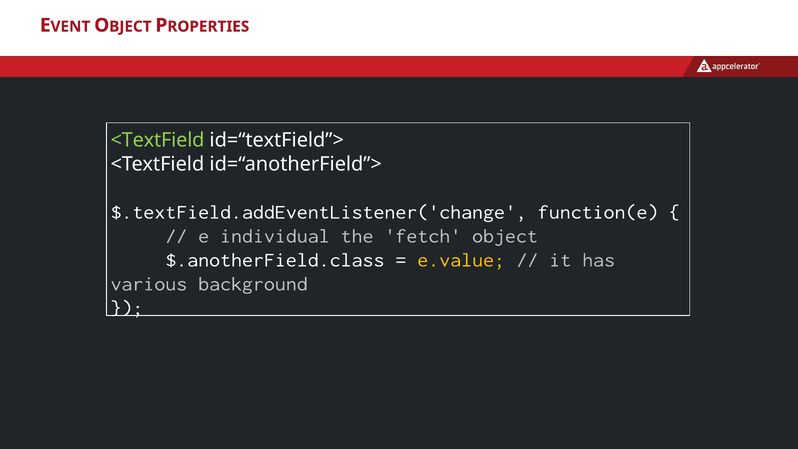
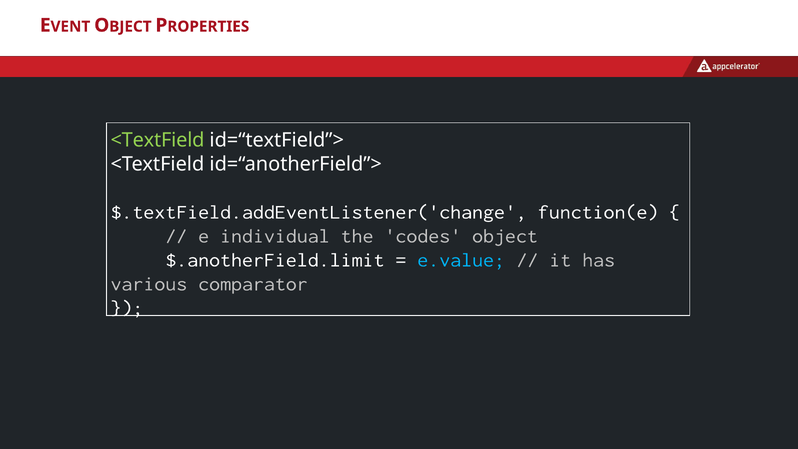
fetch: fetch -> codes
$.anotherField.class: $.anotherField.class -> $.anotherField.limit
e.value colour: yellow -> light blue
background: background -> comparator
